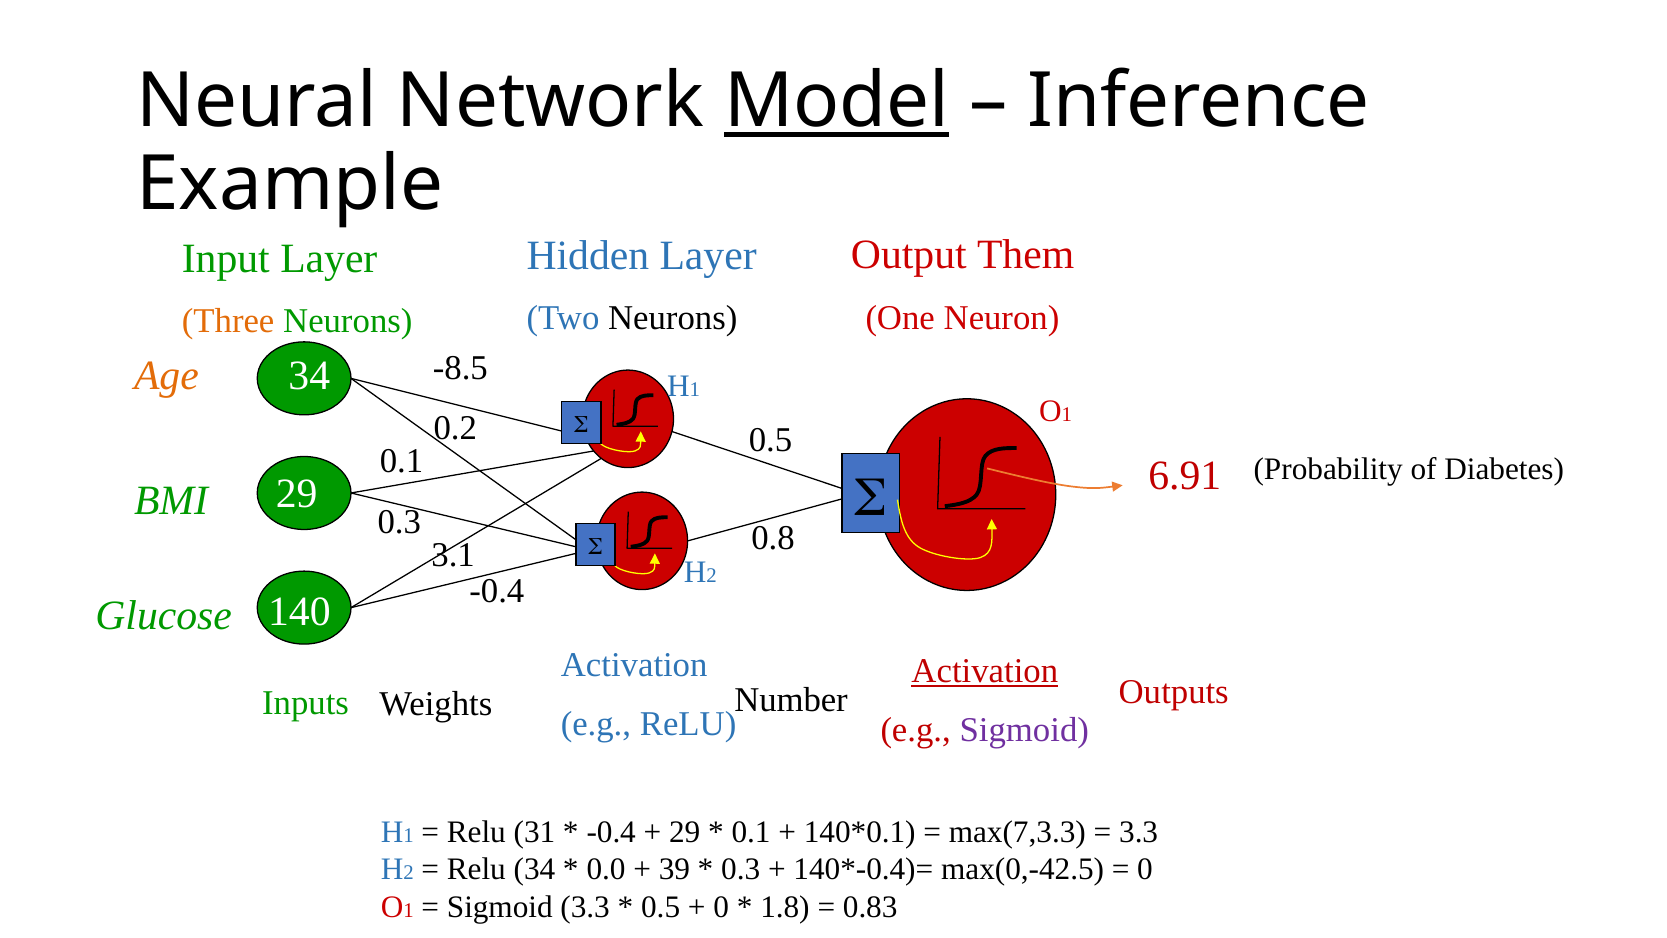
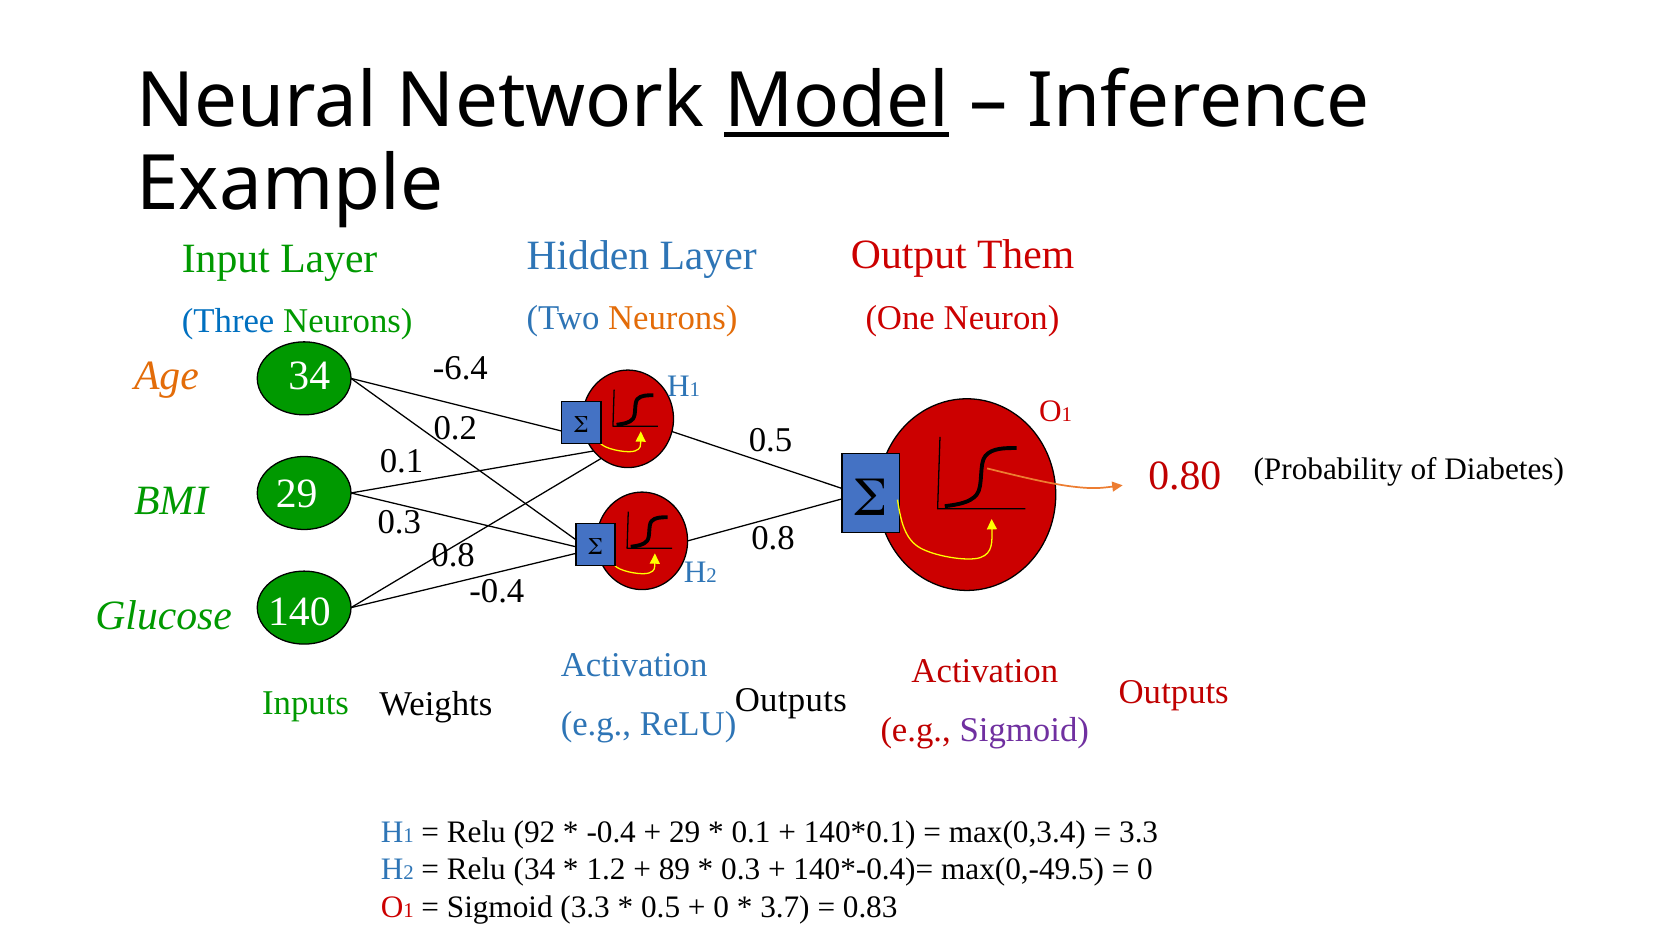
Neurons at (673, 318) colour: black -> orange
Three colour: orange -> blue
-8.5: -8.5 -> -6.4
6.91: 6.91 -> 0.80
3.1 at (453, 555): 3.1 -> 0.8
Activation at (985, 671) underline: present -> none
Number at (791, 700): Number -> Outputs
31: 31 -> 92
max(7,3.3: max(7,3.3 -> max(0,3.4
0.0: 0.0 -> 1.2
39: 39 -> 89
max(0,-42.5: max(0,-42.5 -> max(0,-49.5
1.8: 1.8 -> 3.7
